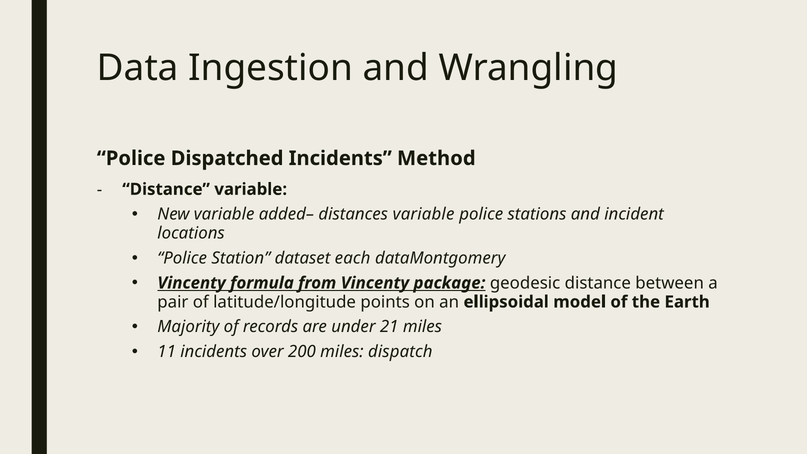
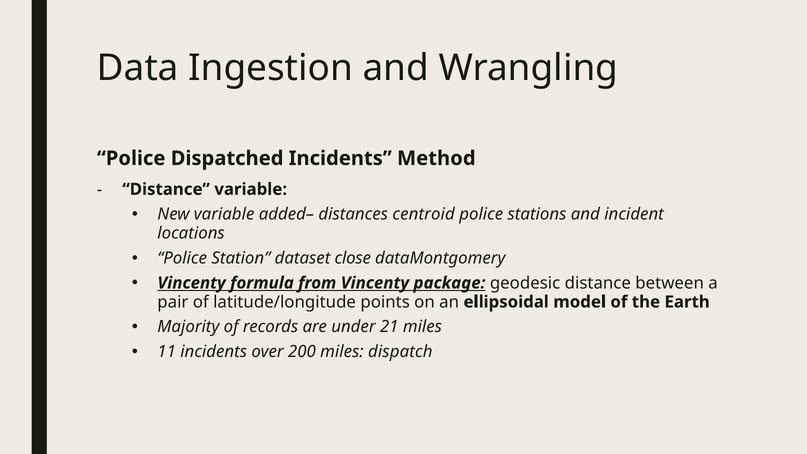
distances variable: variable -> centroid
each: each -> close
